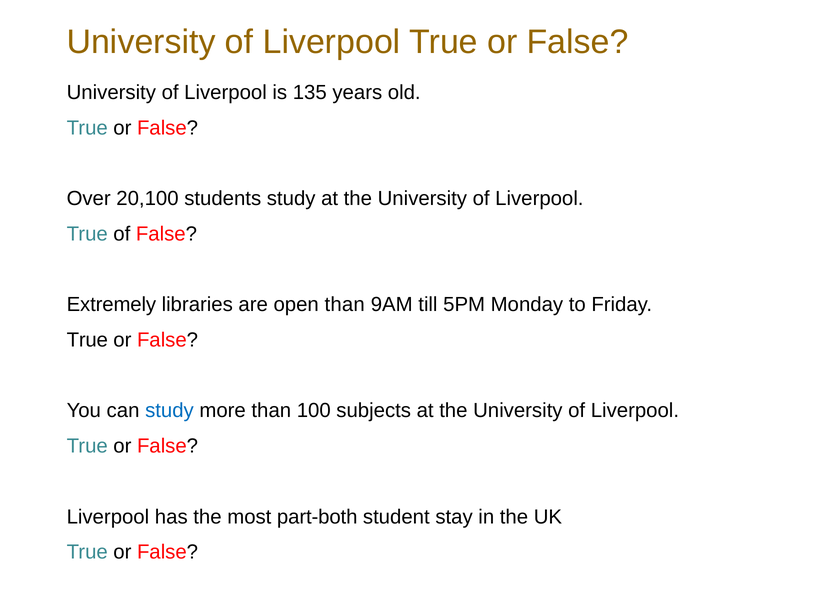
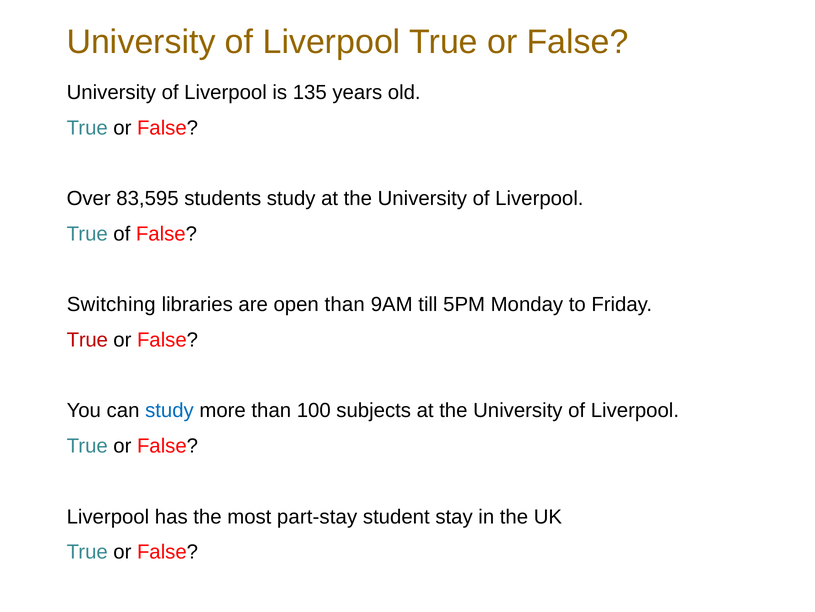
20,100: 20,100 -> 83,595
Extremely: Extremely -> Switching
True at (87, 340) colour: black -> red
part-both: part-both -> part-stay
